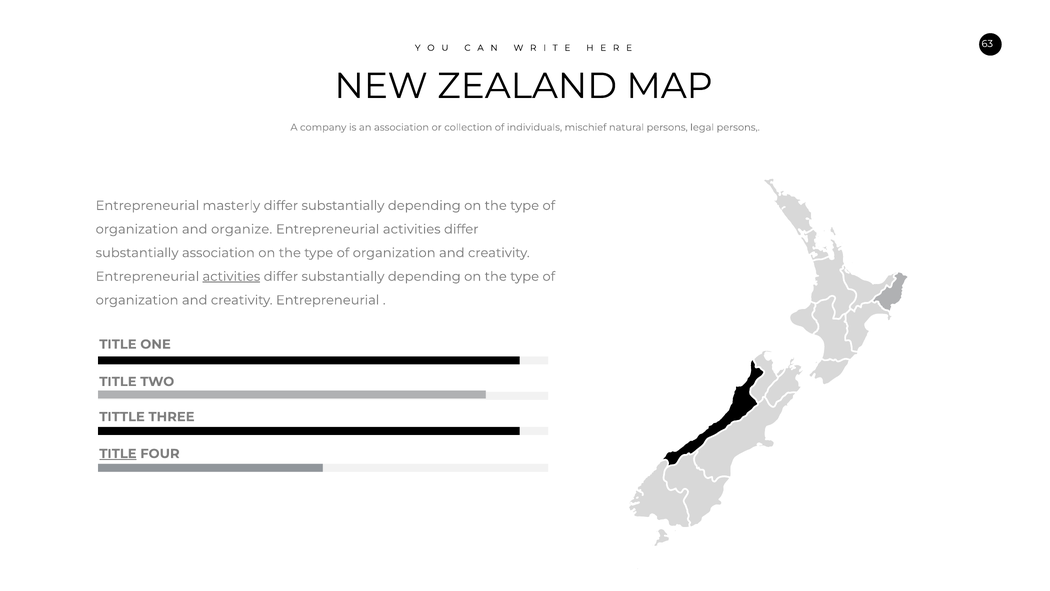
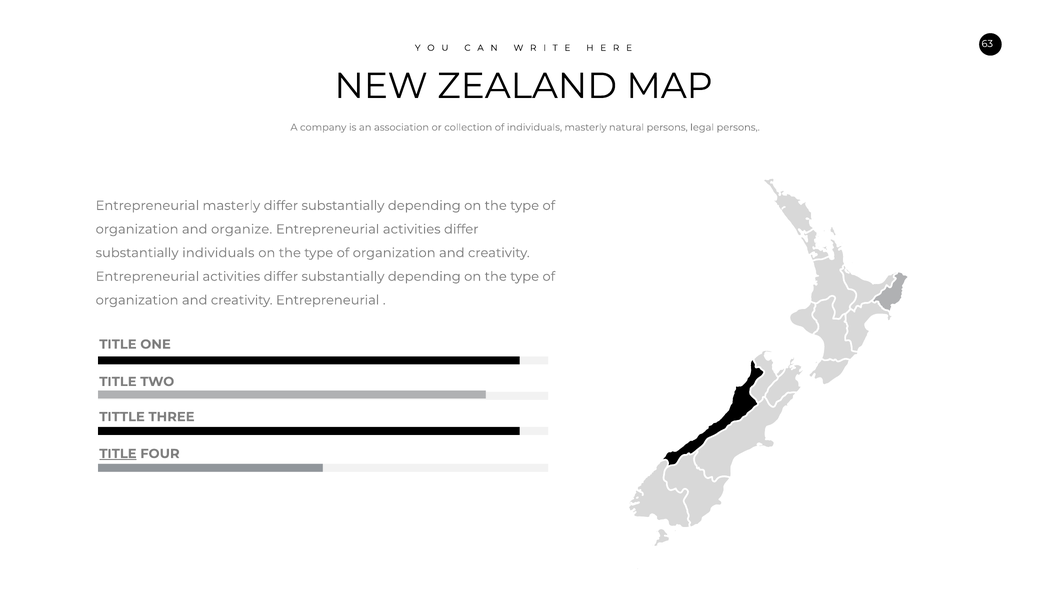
individuals mischief: mischief -> masterly
substantially association: association -> individuals
activities at (231, 276) underline: present -> none
